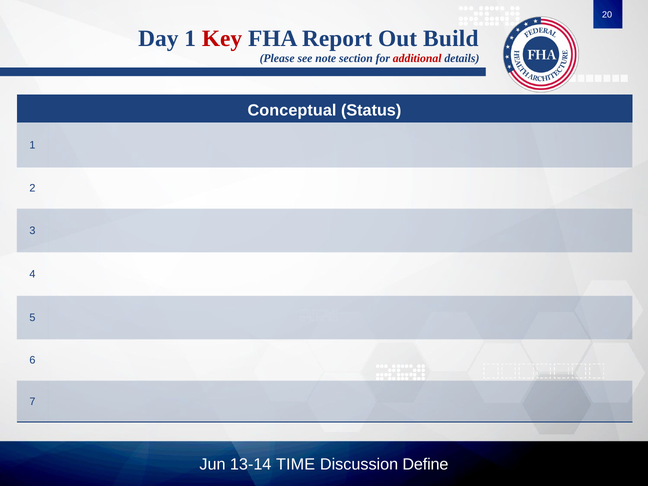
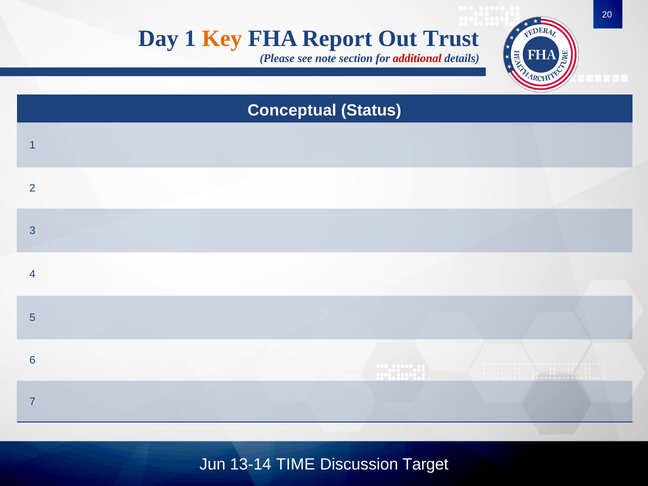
Key colour: red -> orange
Build: Build -> Trust
Define: Define -> Target
